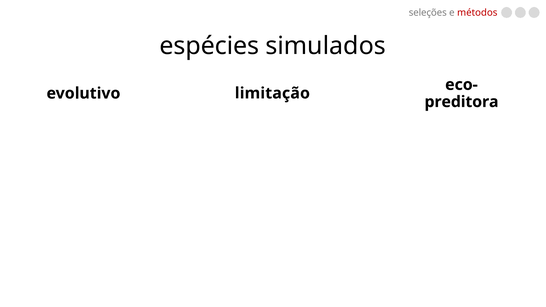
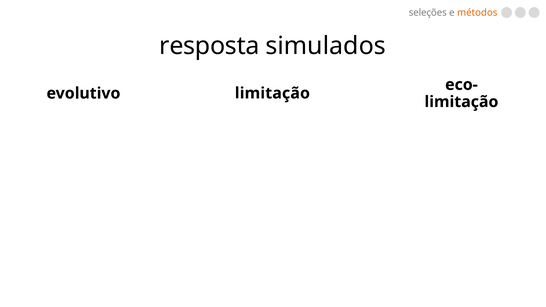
métodos colour: red -> orange
espécies: espécies -> resposta
preditora at (462, 102): preditora -> limitação
